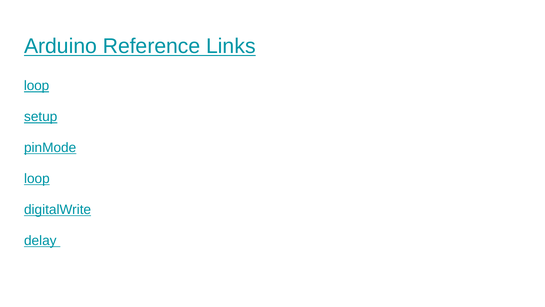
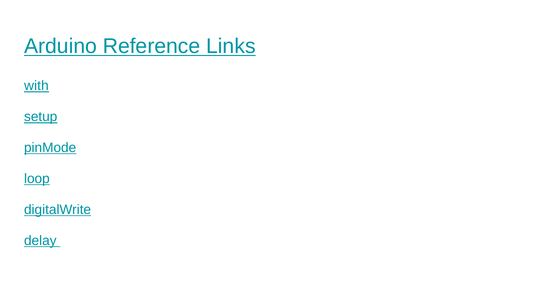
loop at (37, 86): loop -> with
